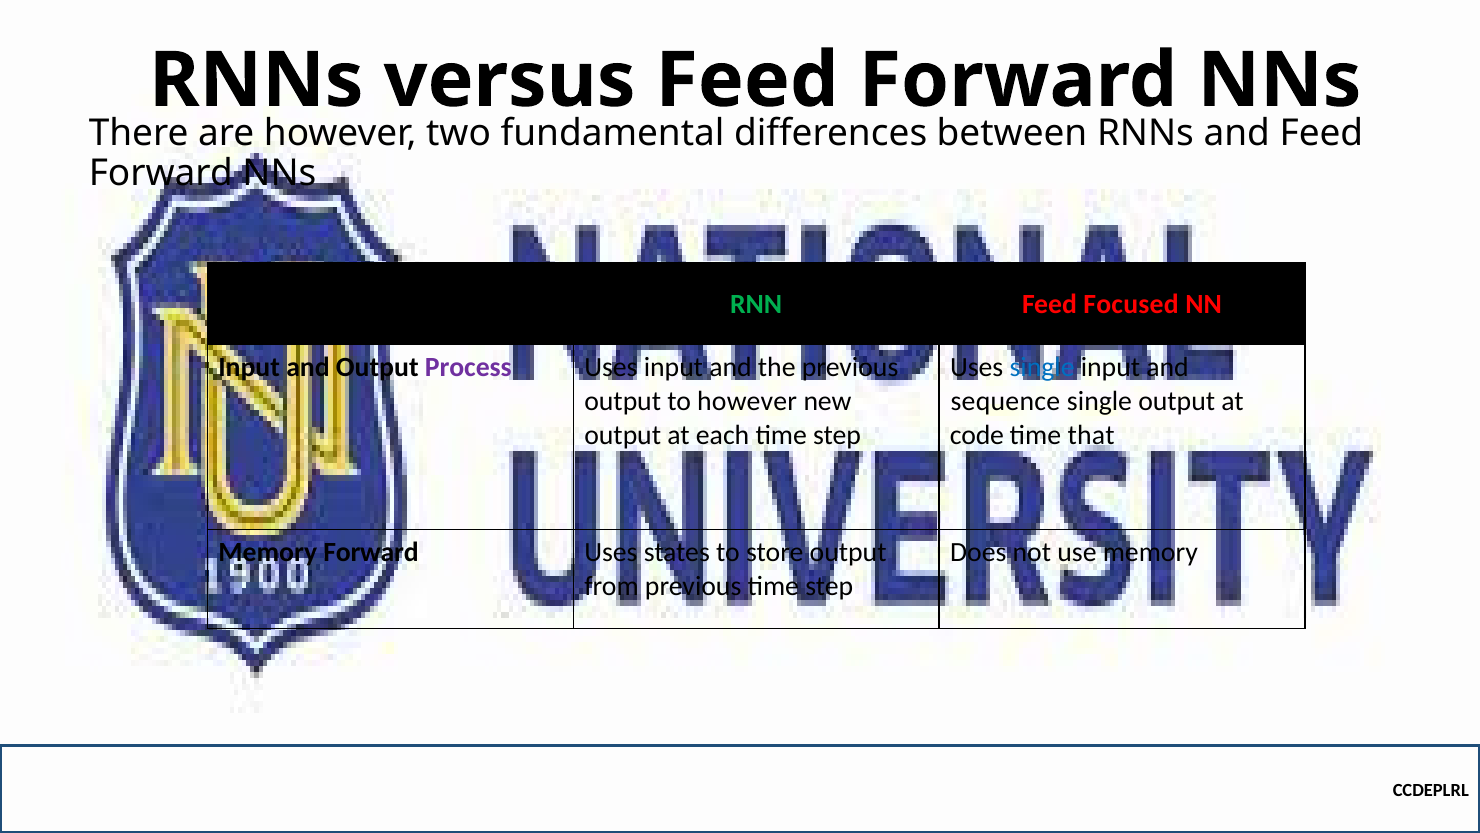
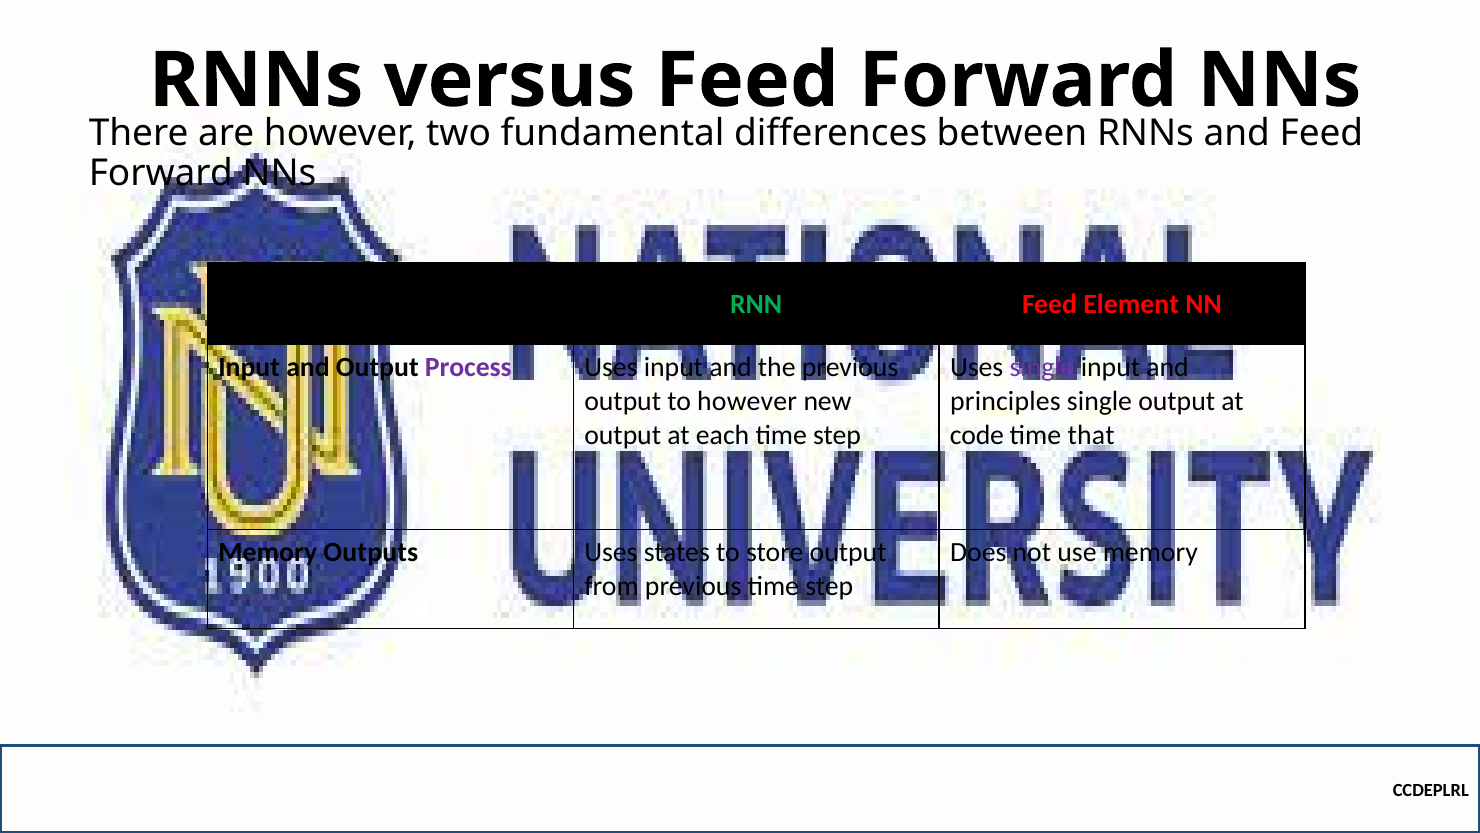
Focused: Focused -> Element
single at (1042, 367) colour: blue -> purple
sequence: sequence -> principles
Memory Forward: Forward -> Outputs
